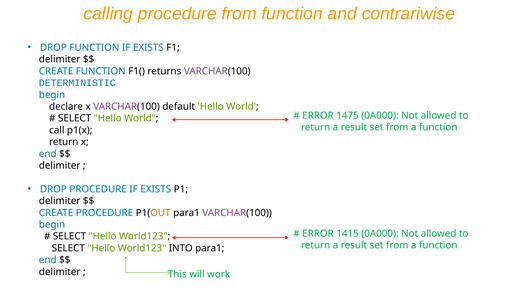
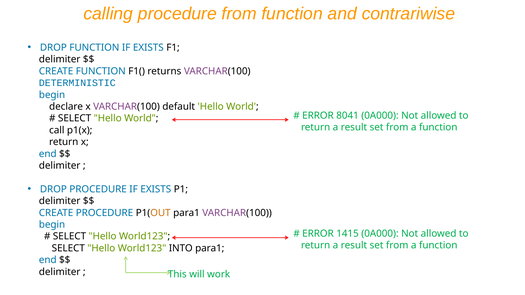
1475: 1475 -> 8041
